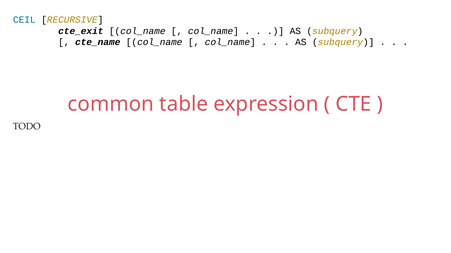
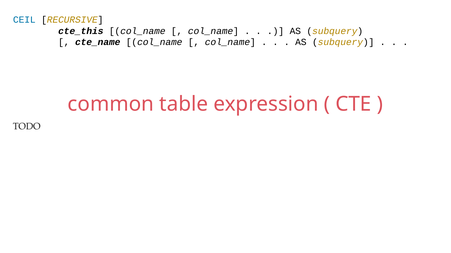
cte_exit: cte_exit -> cte_this
